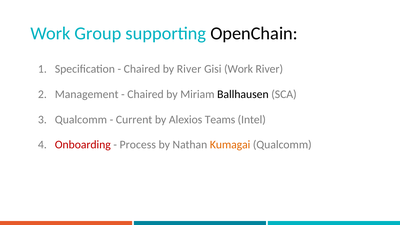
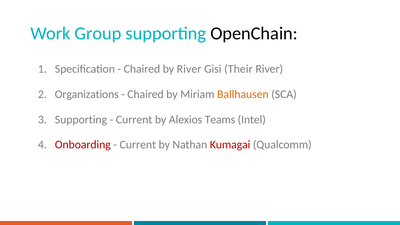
Gisi Work: Work -> Their
Management: Management -> Organizations
Ballhausen colour: black -> orange
Qualcomm at (81, 120): Qualcomm -> Supporting
Process at (138, 145): Process -> Current
Kumagai colour: orange -> red
